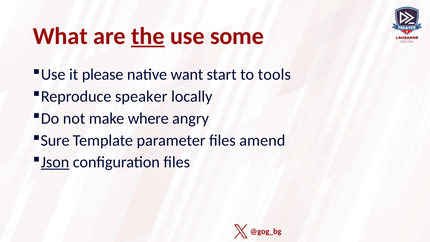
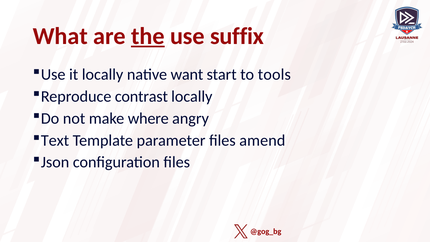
some: some -> suffix
it please: please -> locally
speaker: speaker -> contrast
Sure: Sure -> Text
Json underline: present -> none
